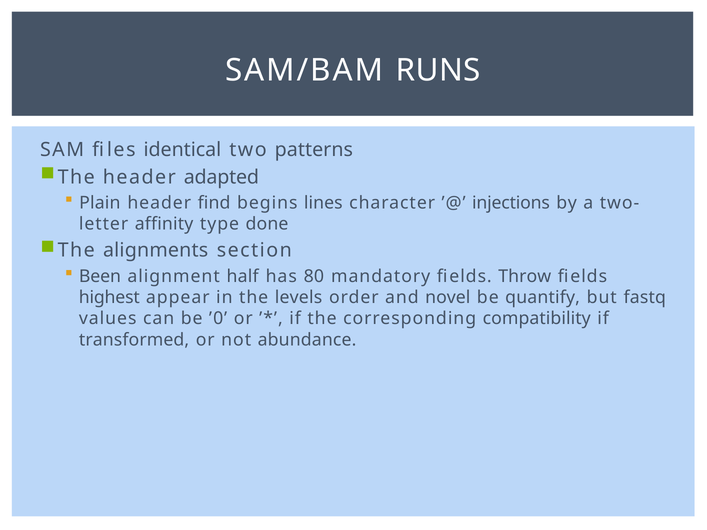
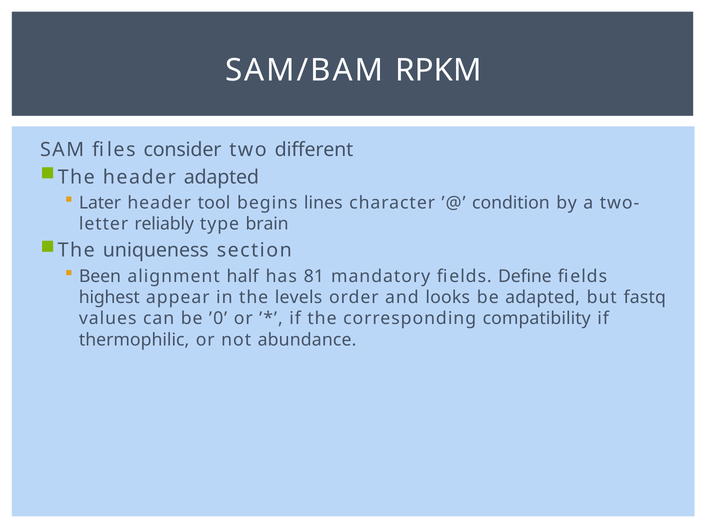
RUNS: RUNS -> RPKM
identical: identical -> consider
patterns: patterns -> different
Plain: Plain -> Later
find: find -> tool
injections: injections -> condition
affinity: affinity -> reliably
done: done -> brain
alignments: alignments -> uniqueness
80: 80 -> 81
Throw: Throw -> Define
novel: novel -> looks
be quantify: quantify -> adapted
transformed: transformed -> thermophilic
